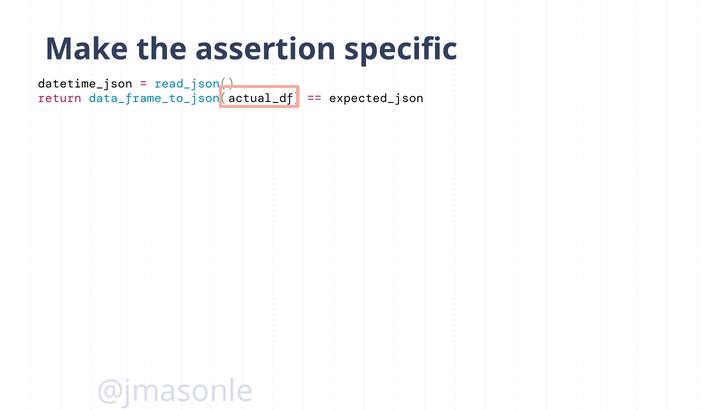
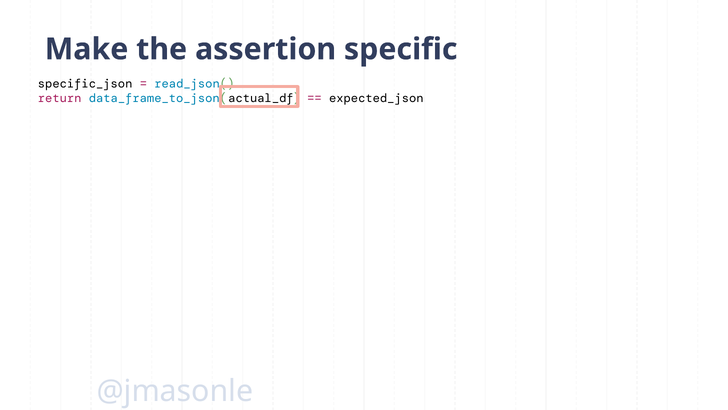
datetime_json: datetime_json -> specific_json
